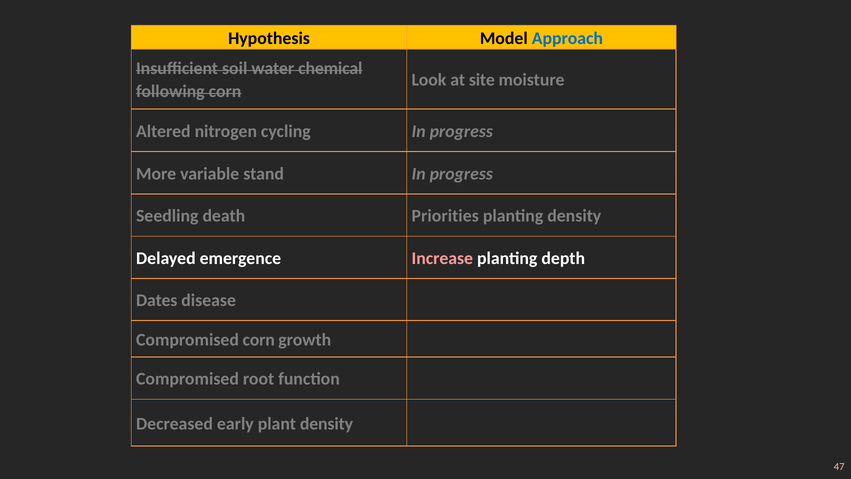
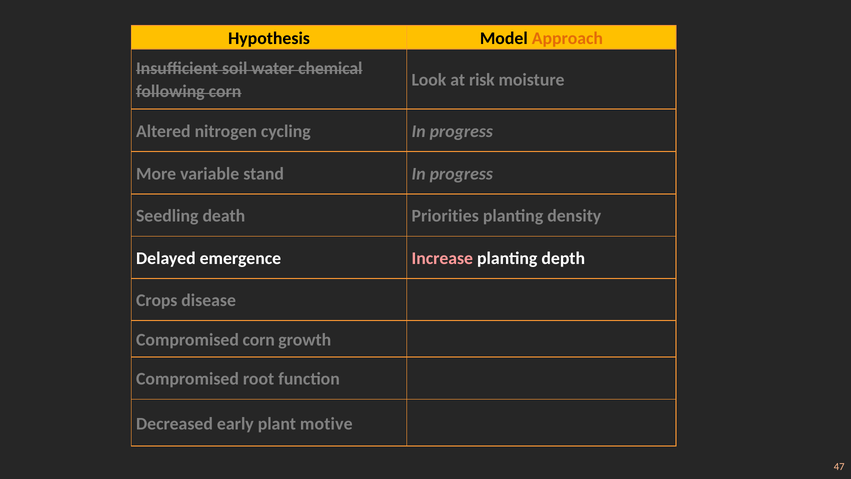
Approach colour: blue -> orange
site: site -> risk
Dates: Dates -> Crops
plant density: density -> motive
